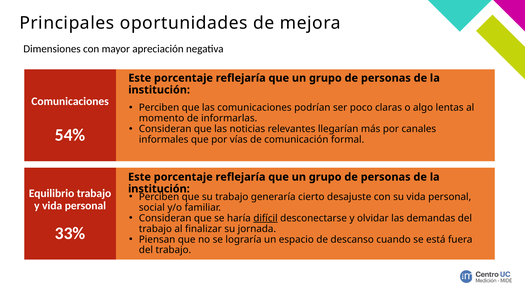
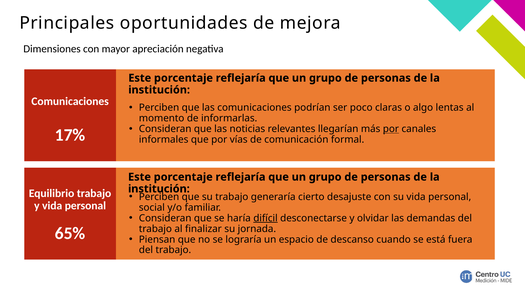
por at (391, 129) underline: none -> present
54%: 54% -> 17%
33%: 33% -> 65%
